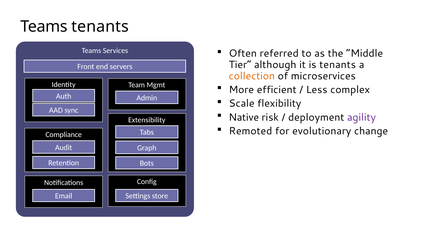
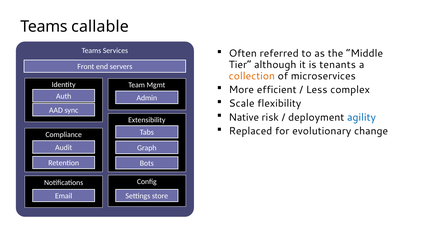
Teams tenants: tenants -> callable
agility colour: purple -> blue
Remoted: Remoted -> Replaced
